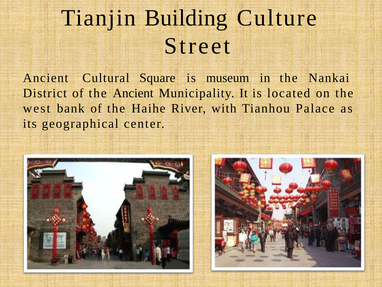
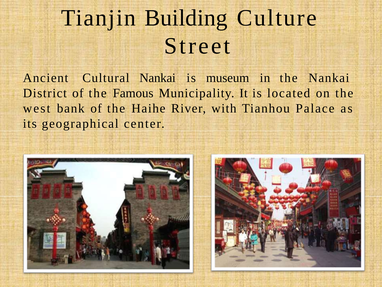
Cultural Square: Square -> Nankai
the Ancient: Ancient -> Famous
